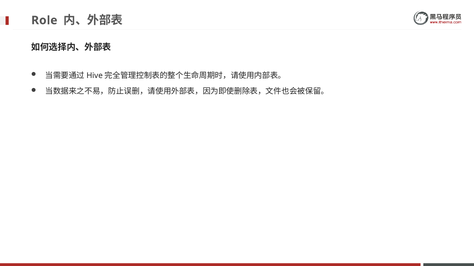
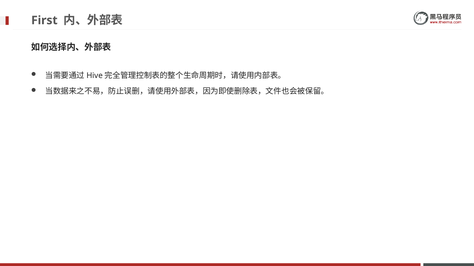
Role: Role -> First
